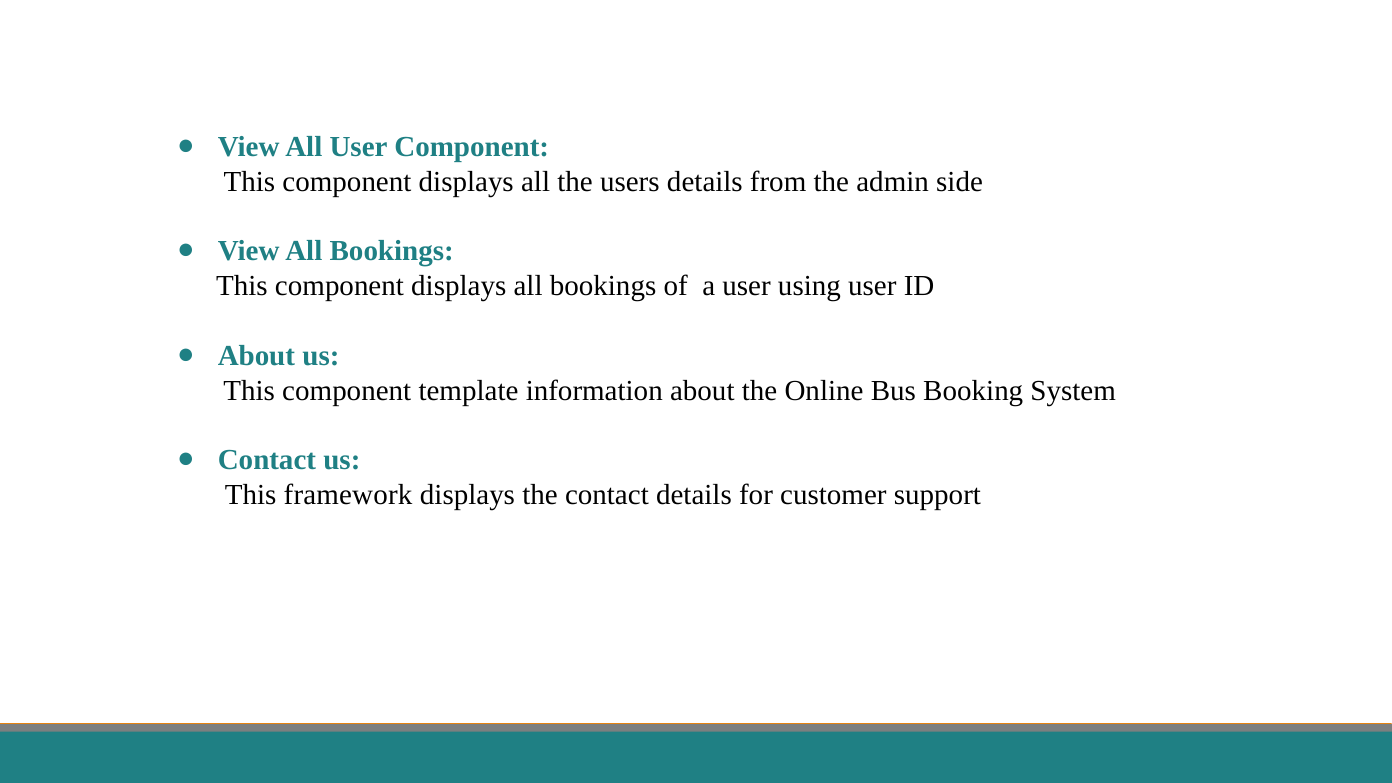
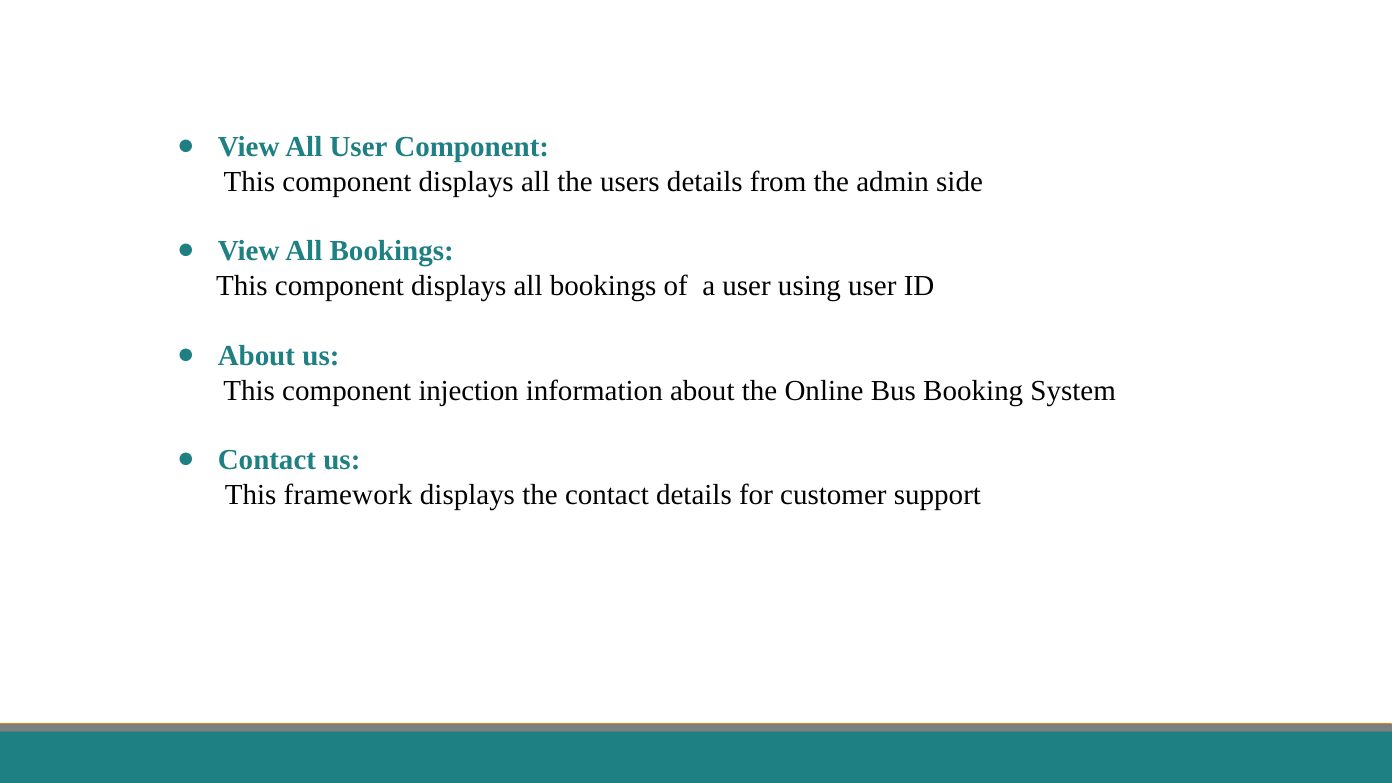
template: template -> injection
